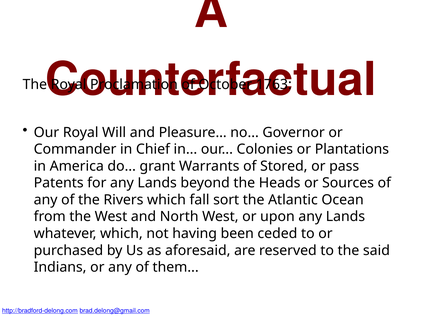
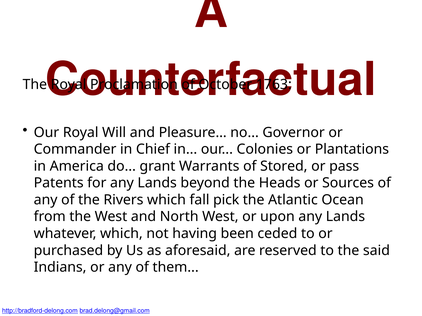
sort: sort -> pick
